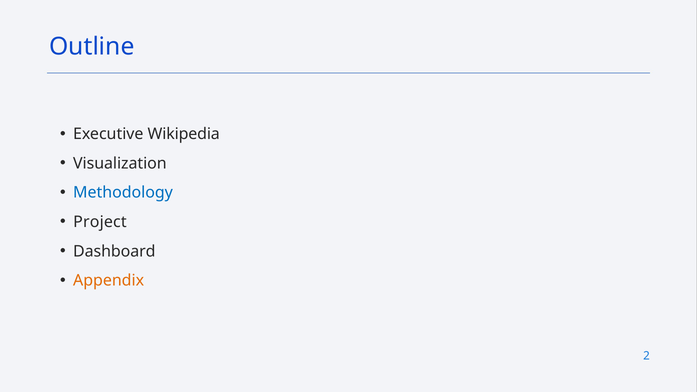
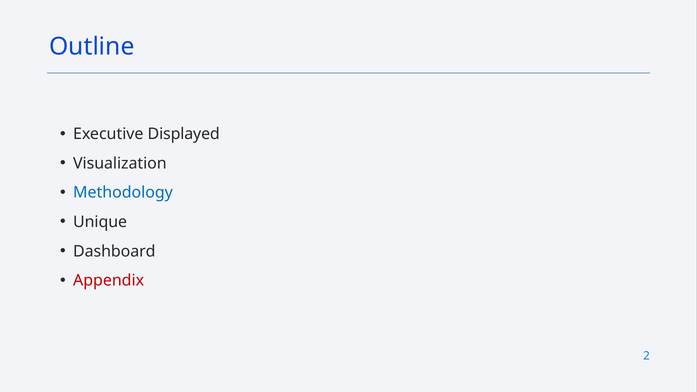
Wikipedia: Wikipedia -> Displayed
Project: Project -> Unique
Appendix colour: orange -> red
